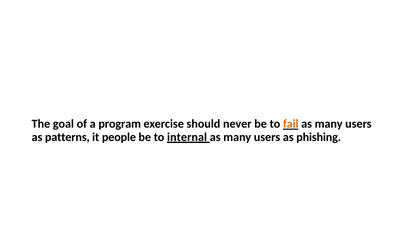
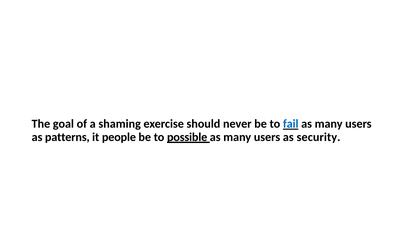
program: program -> shaming
fail colour: orange -> blue
internal: internal -> possible
phishing: phishing -> security
